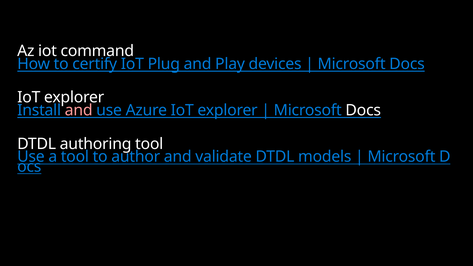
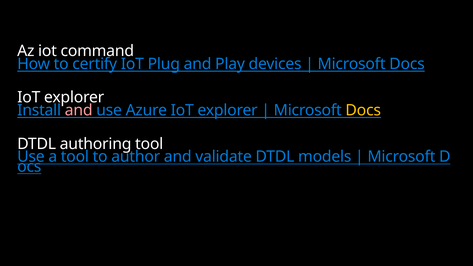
Docs at (363, 110) colour: white -> yellow
